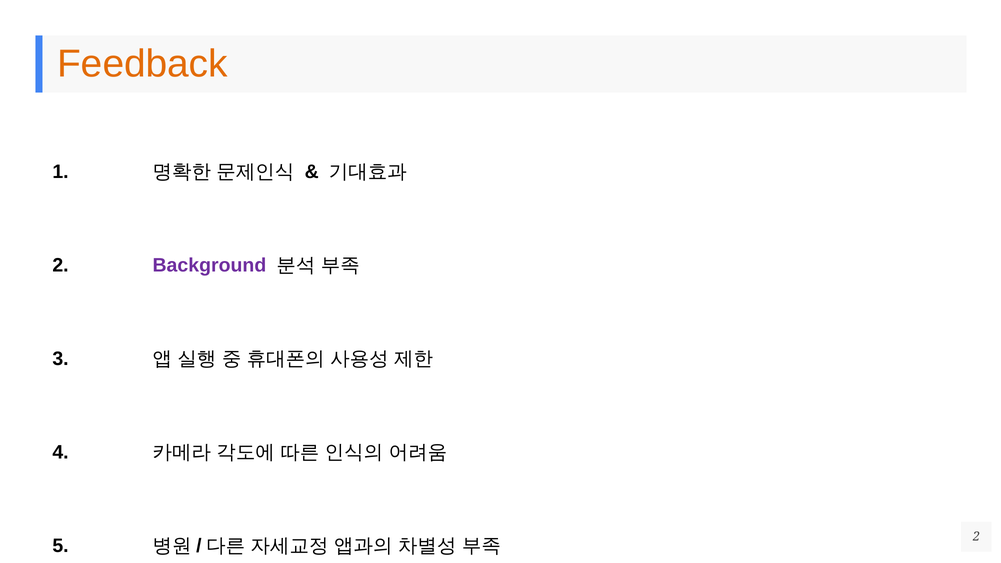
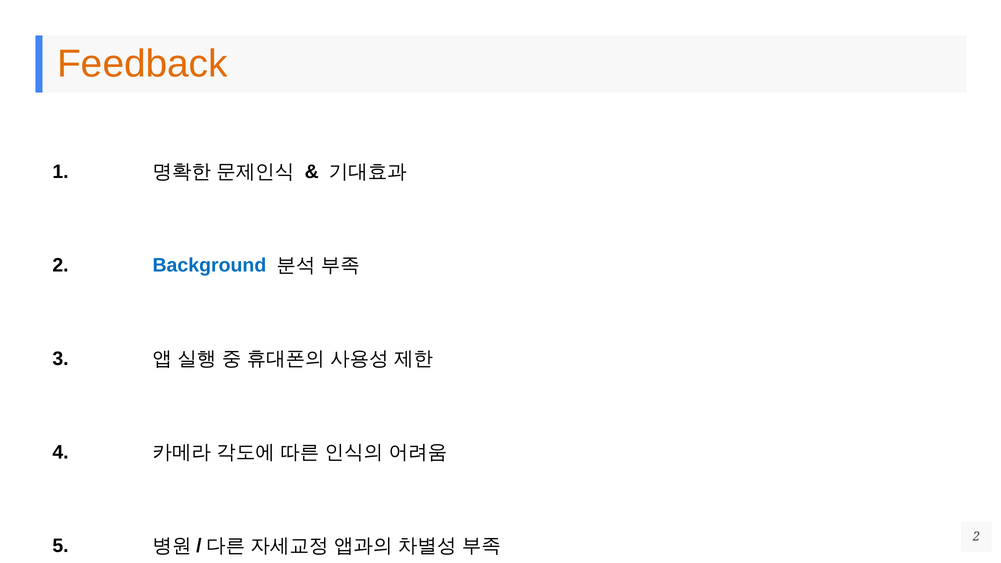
Background colour: purple -> blue
